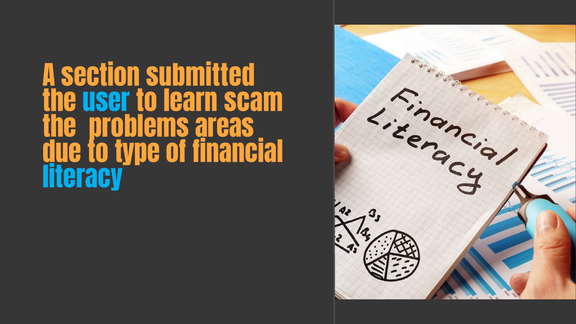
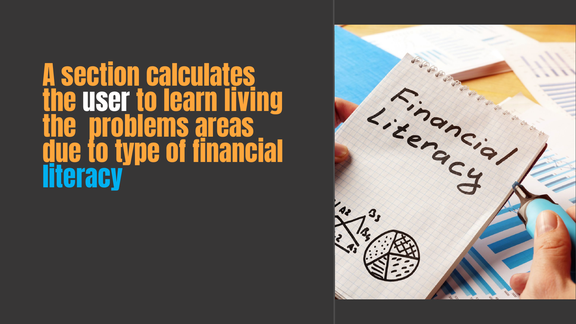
submitted: submitted -> calculates
user colour: light blue -> white
scam: scam -> living
